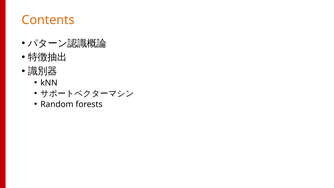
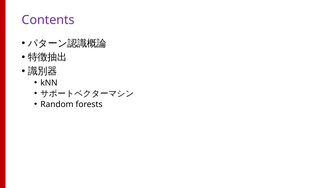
Contents colour: orange -> purple
